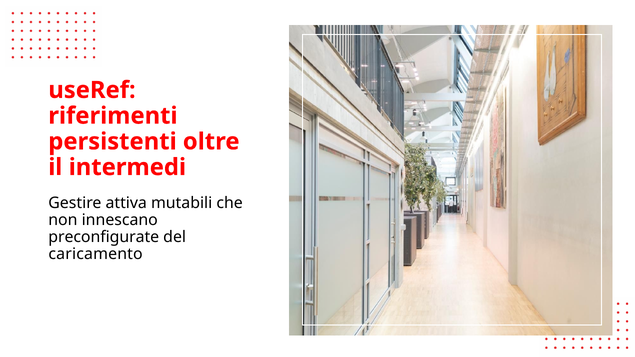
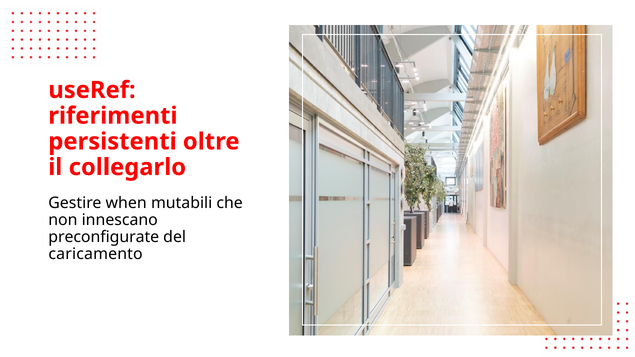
intermedi: intermedi -> collegarlo
attiva: attiva -> when
